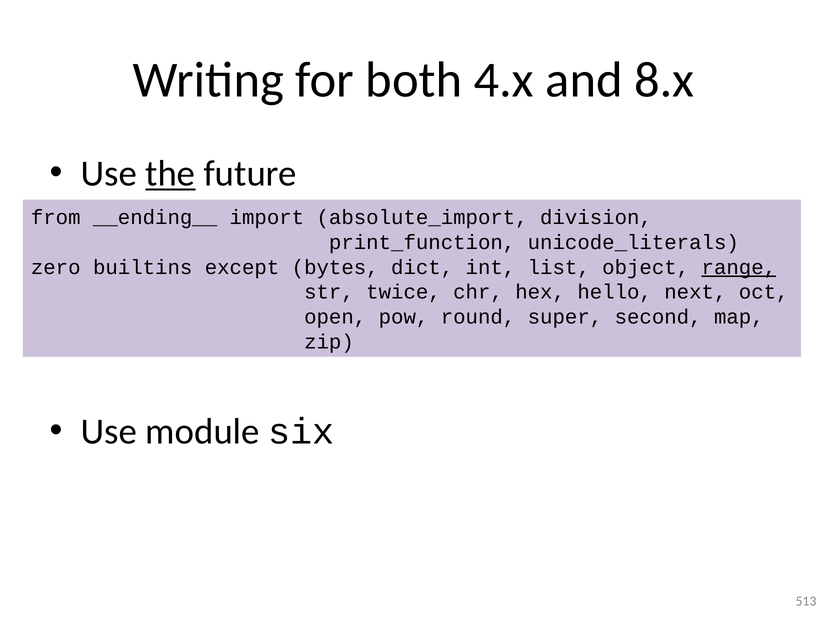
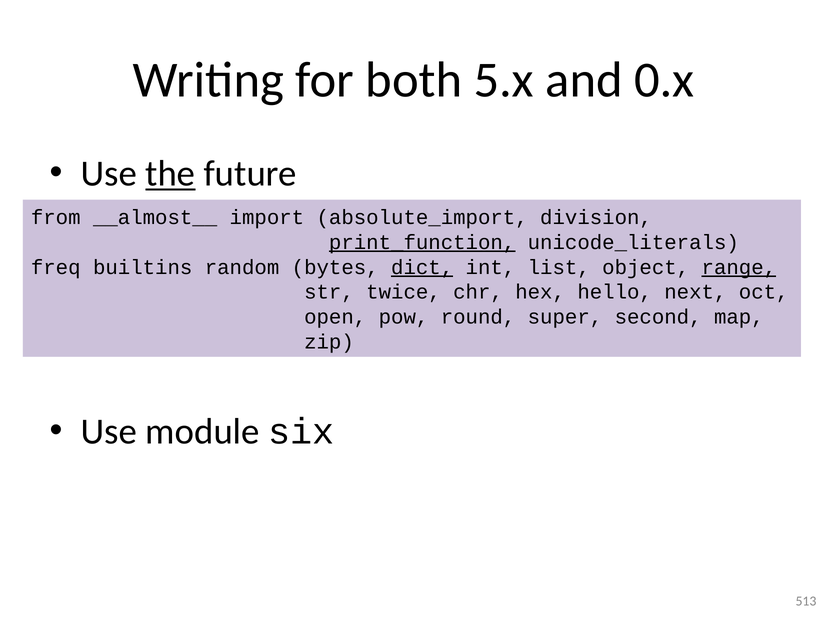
4.x: 4.x -> 5.x
8.x: 8.x -> 0.x
__ending__: __ending__ -> __almost__
print_function underline: none -> present
zero: zero -> freq
except: except -> random
dict underline: none -> present
